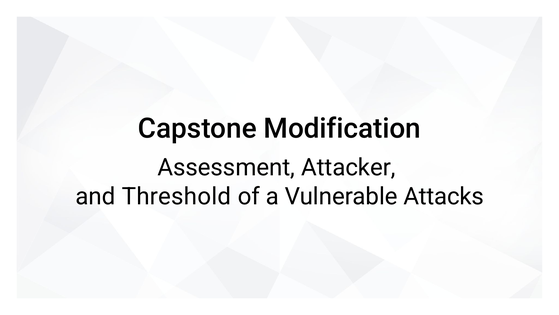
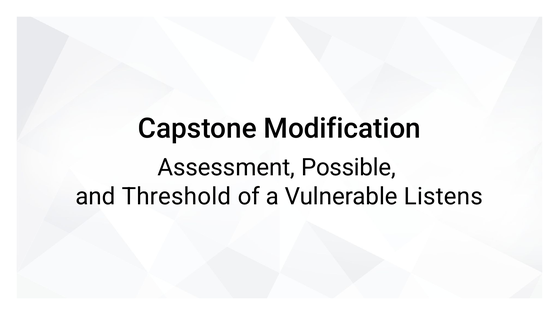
Attacker: Attacker -> Possible
Attacks: Attacks -> Listens
